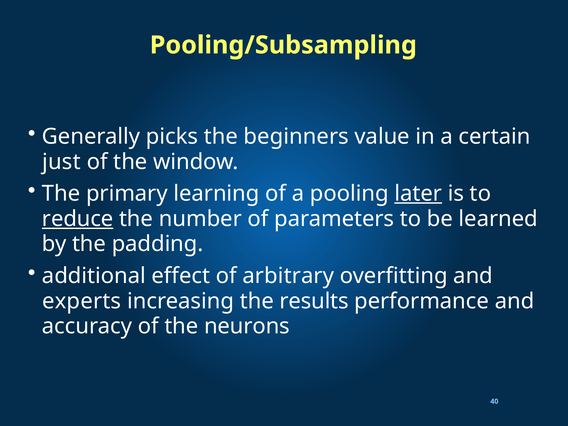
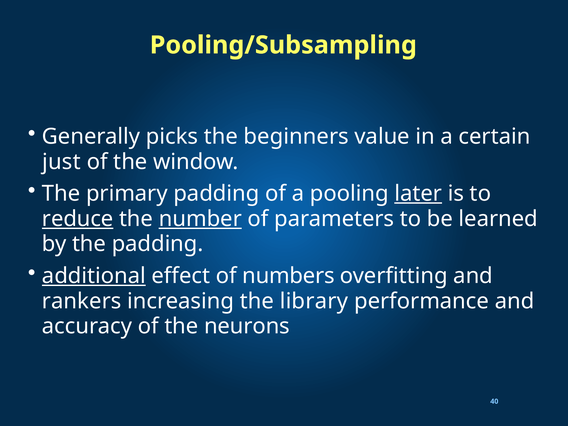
primary learning: learning -> padding
number underline: none -> present
additional underline: none -> present
arbitrary: arbitrary -> numbers
experts: experts -> rankers
results: results -> library
